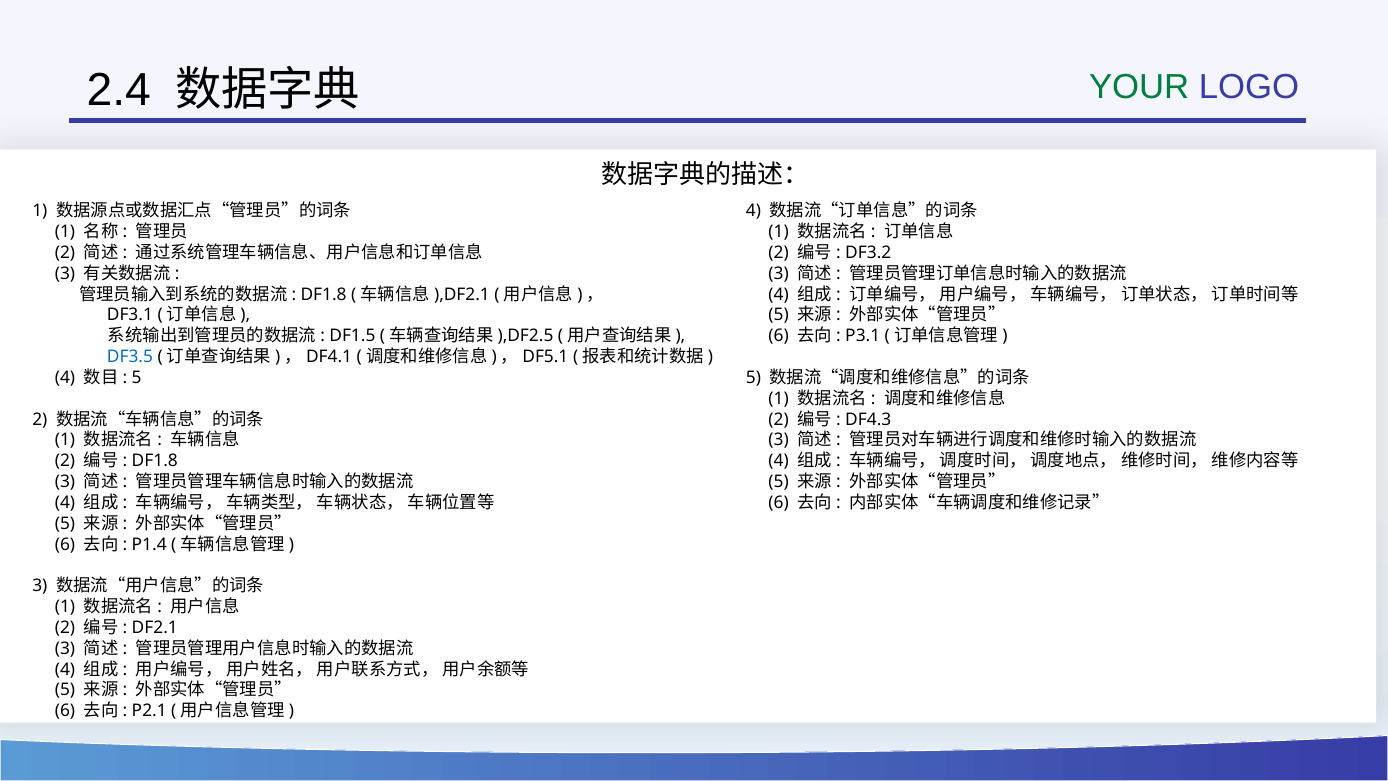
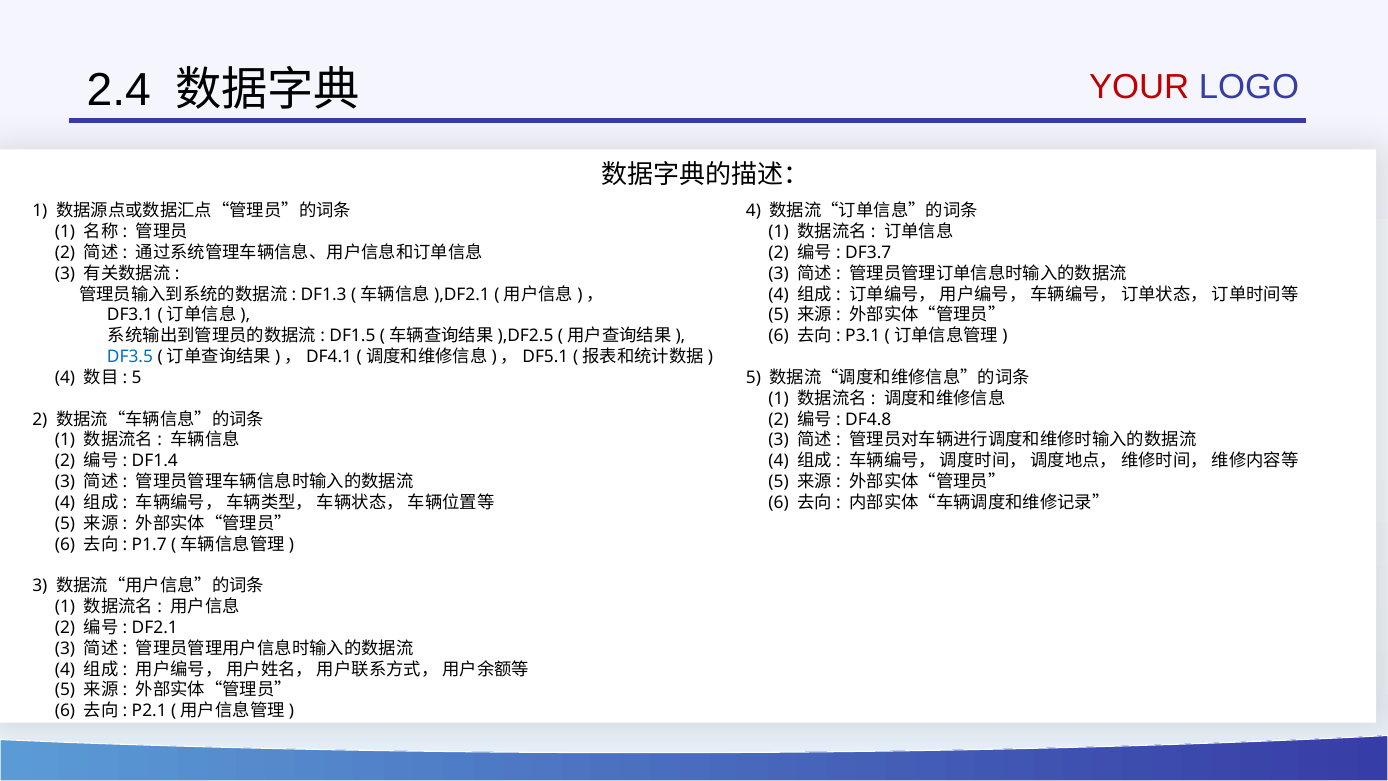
YOUR colour: green -> red
DF3.2: DF3.2 -> DF3.7
DF1.8 at (324, 294): DF1.8 -> DF1.3
DF4.3: DF4.3 -> DF4.8
DF1.8 at (155, 461): DF1.8 -> DF1.4
P1.4: P1.4 -> P1.7
